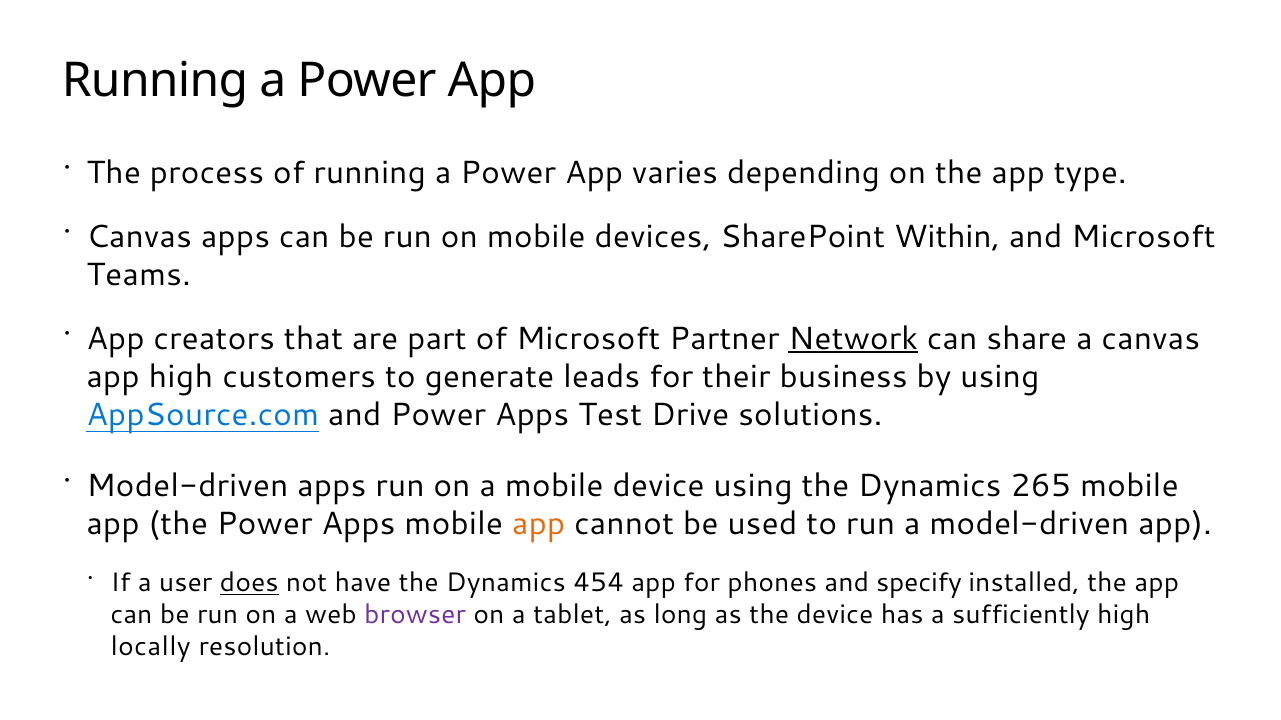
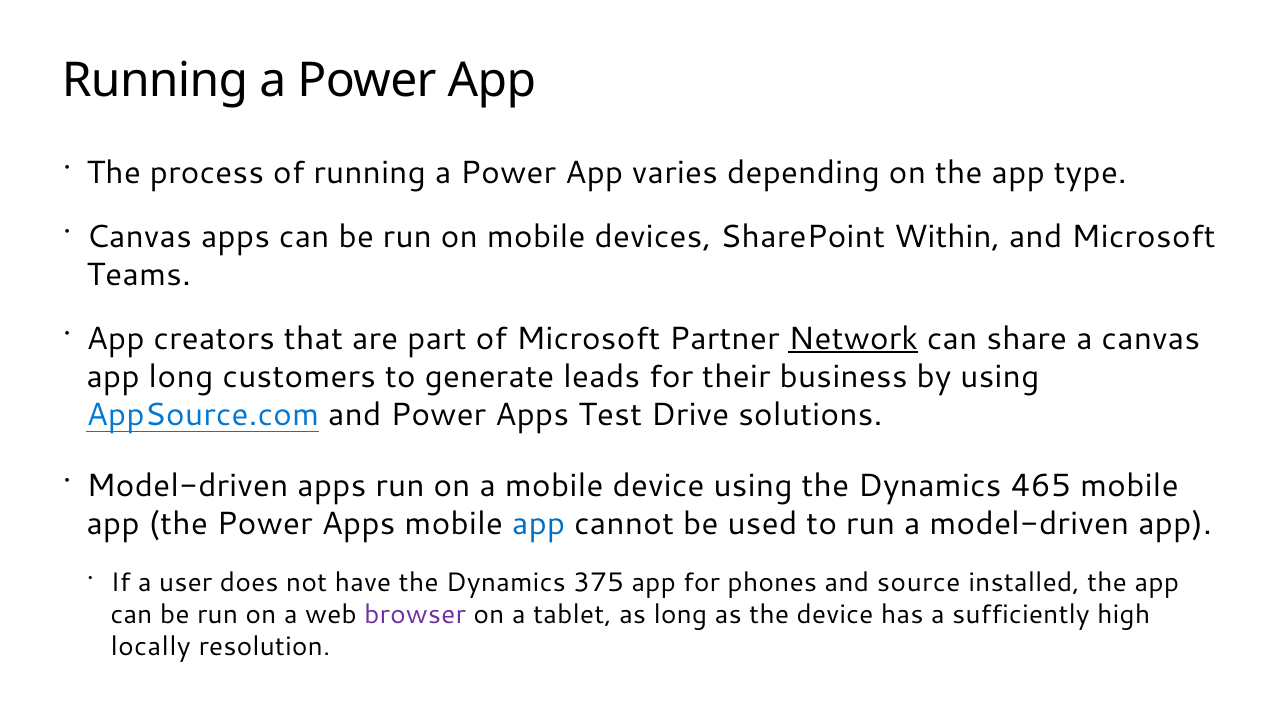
app high: high -> long
265: 265 -> 465
app at (539, 524) colour: orange -> blue
does underline: present -> none
454: 454 -> 375
specify: specify -> source
